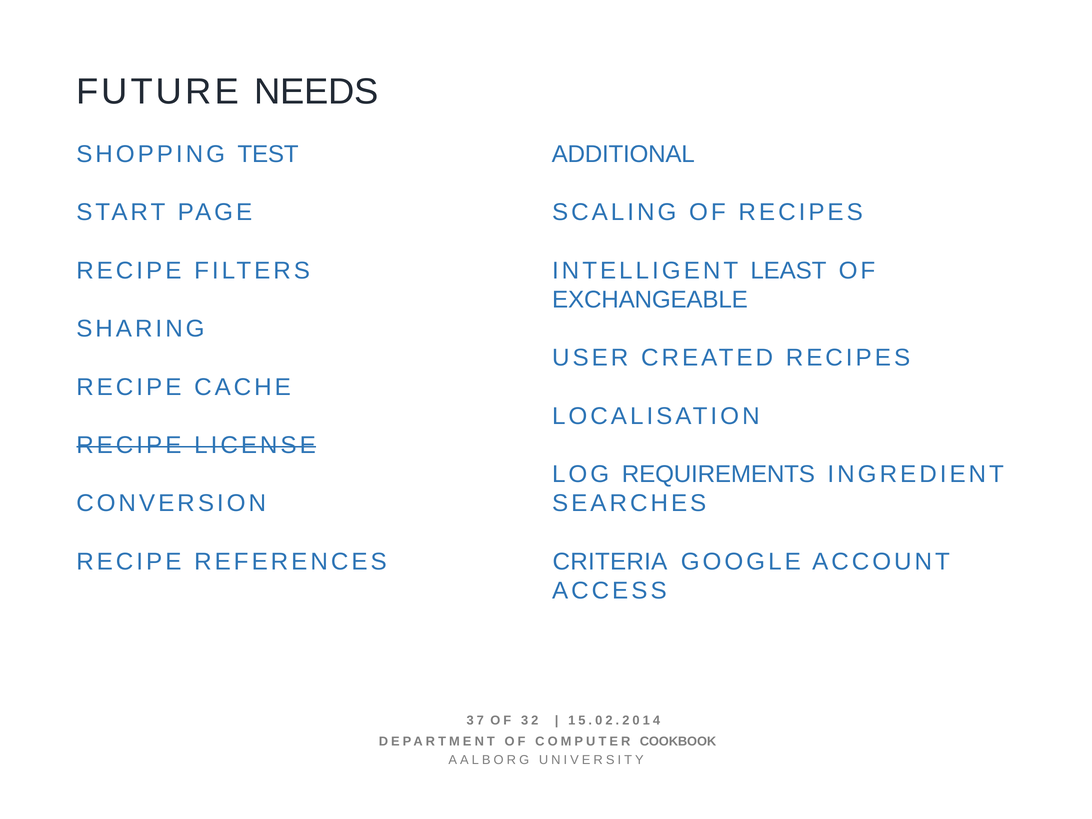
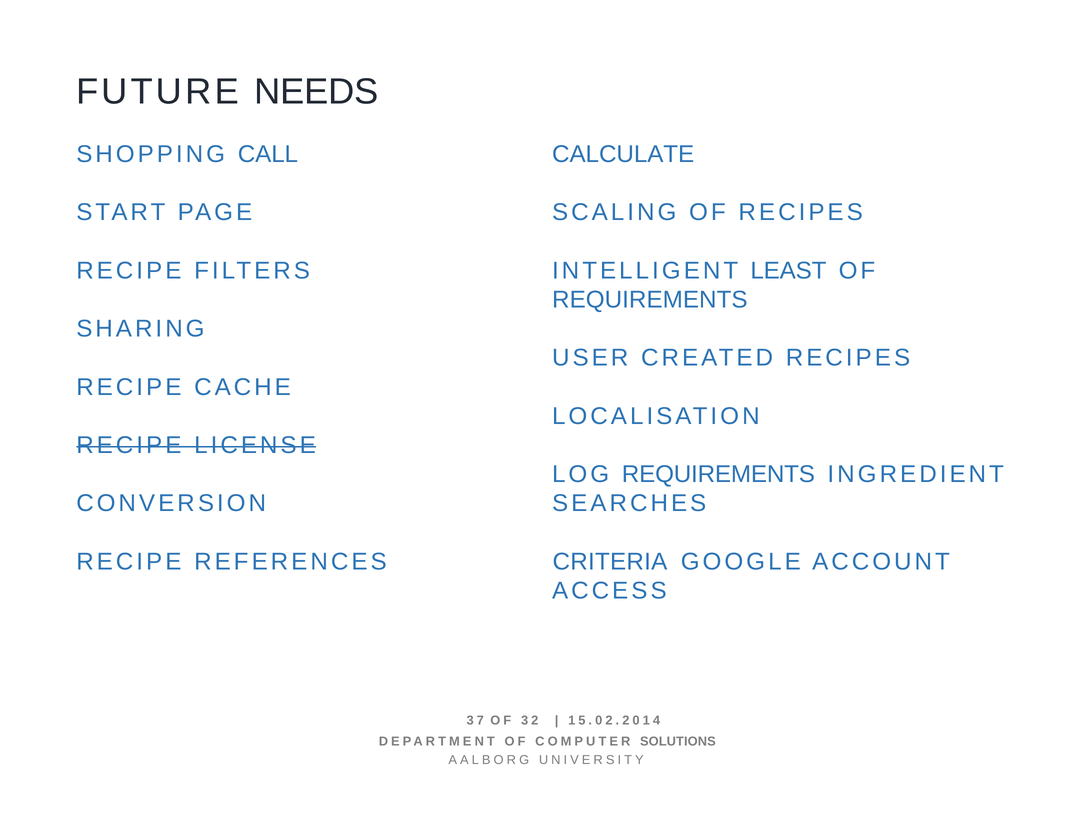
TEST: TEST -> CALL
ADDITIONAL: ADDITIONAL -> CALCULATE
EXCHANGEABLE at (650, 300): EXCHANGEABLE -> REQUIREMENTS
COOKBOOK: COOKBOOK -> SOLUTIONS
